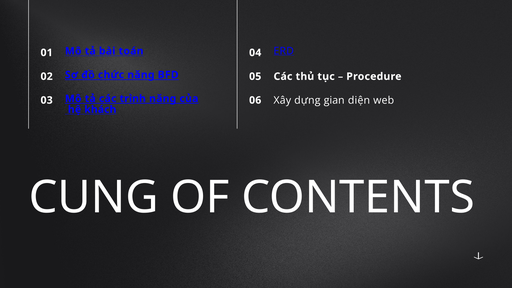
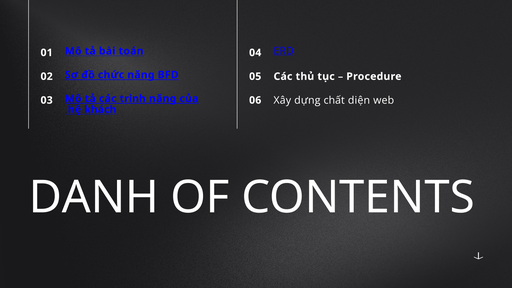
gian: gian -> chất
CUNG: CUNG -> DANH
